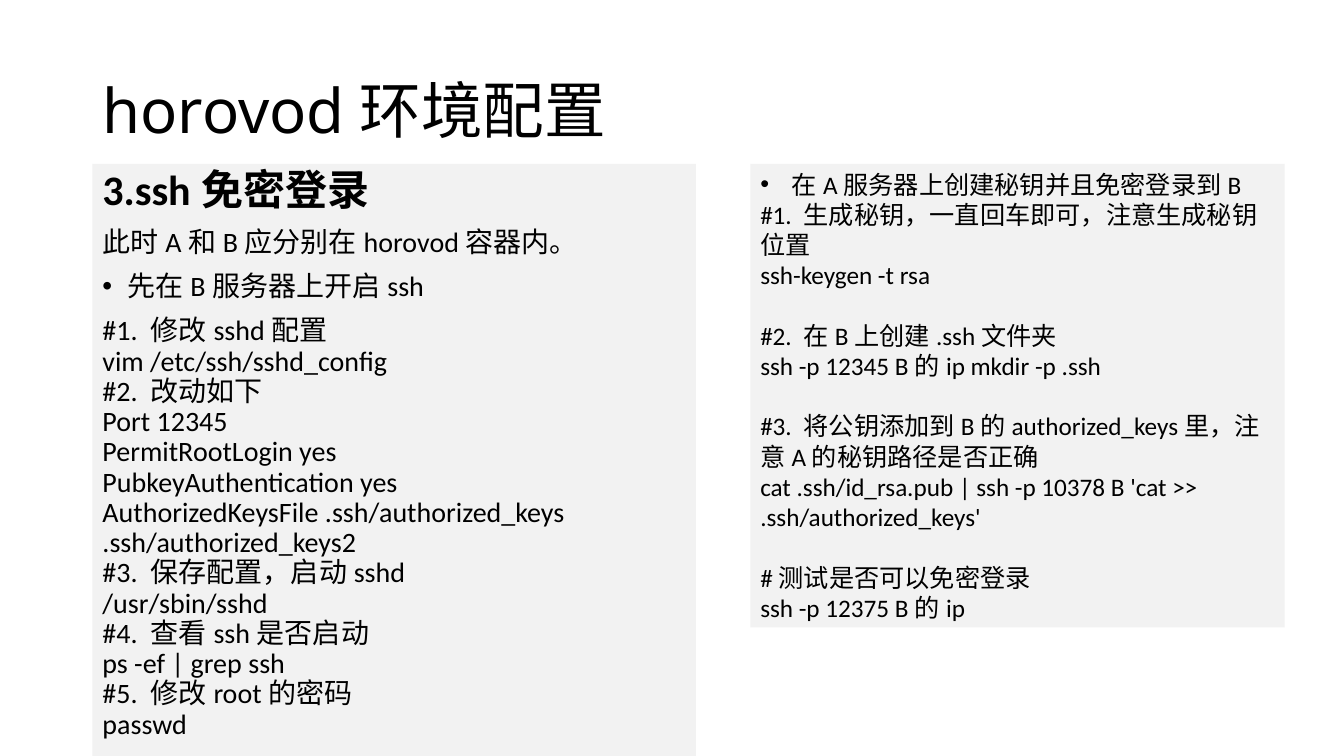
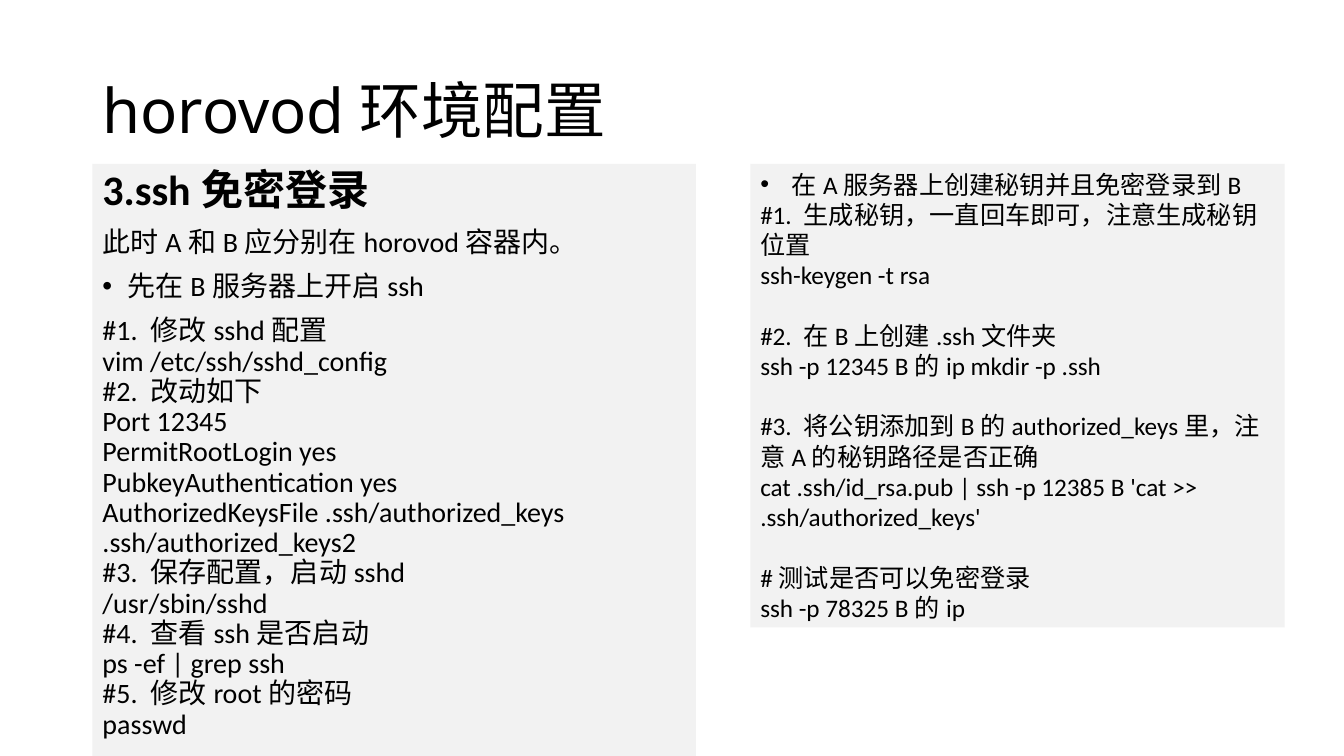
10378: 10378 -> 12385
12375: 12375 -> 78325
